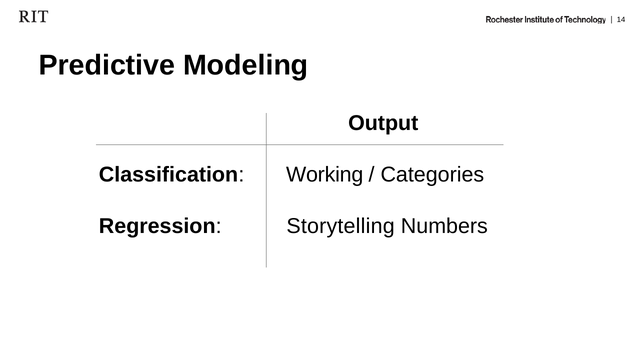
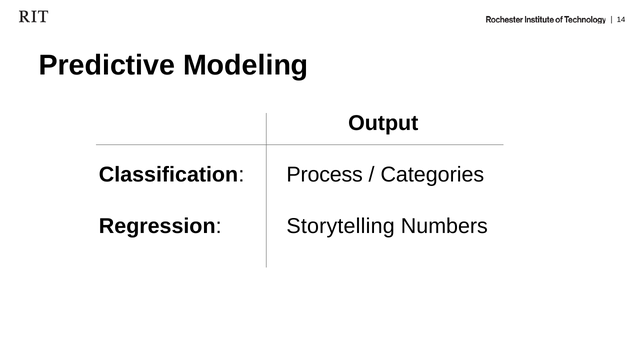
Working: Working -> Process
